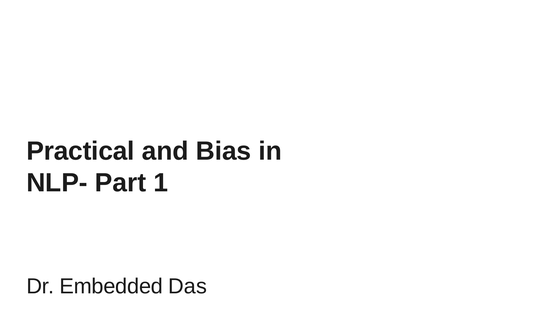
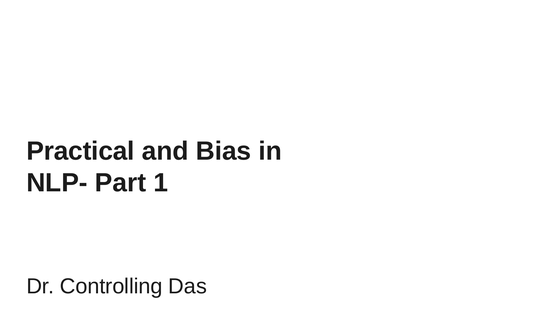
Embedded: Embedded -> Controlling
